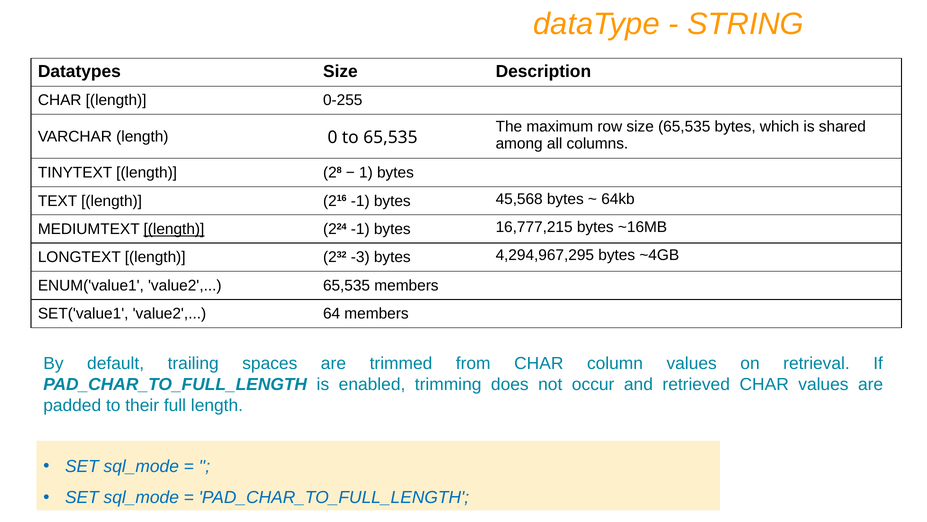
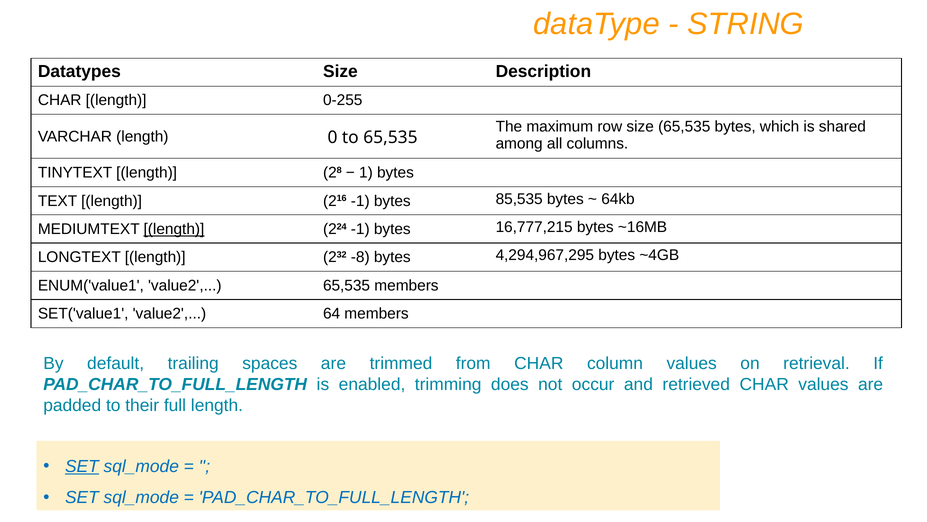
45,568: 45,568 -> 85,535
-3: -3 -> -8
SET at (82, 466) underline: none -> present
